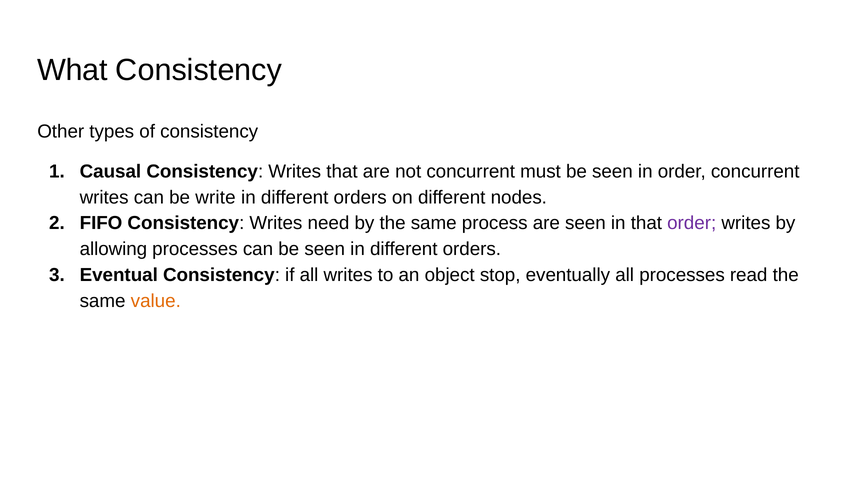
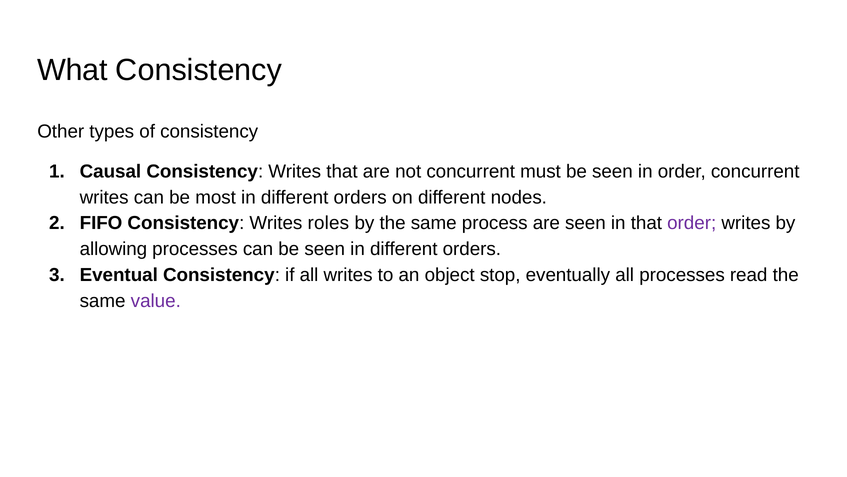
write: write -> most
need: need -> roles
value colour: orange -> purple
